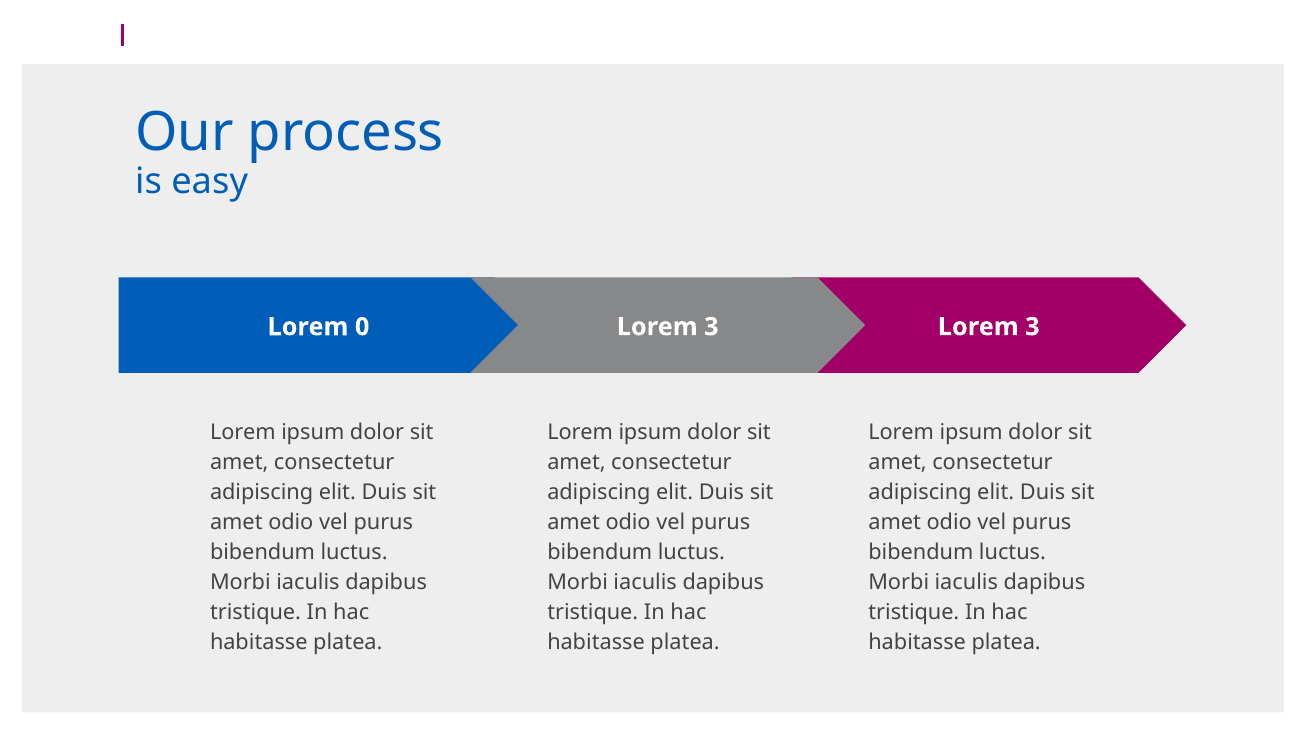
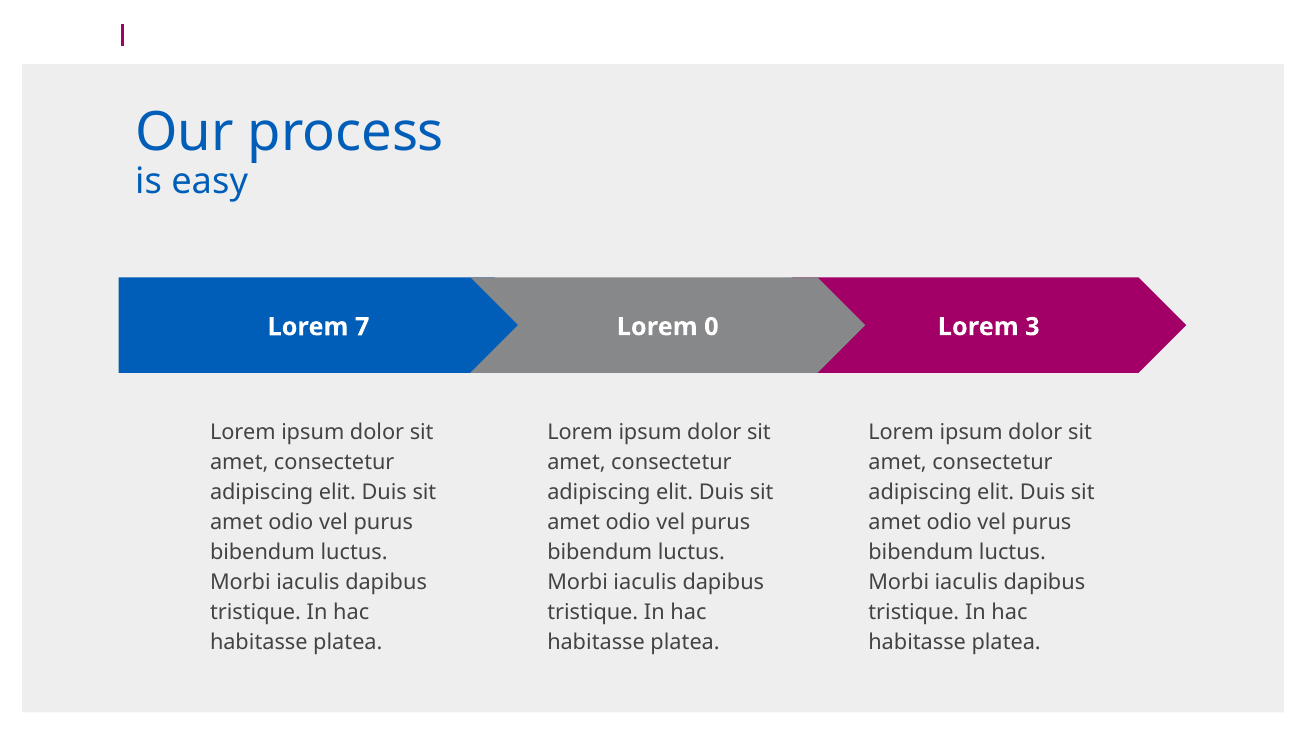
0: 0 -> 7
3 at (711, 327): 3 -> 0
